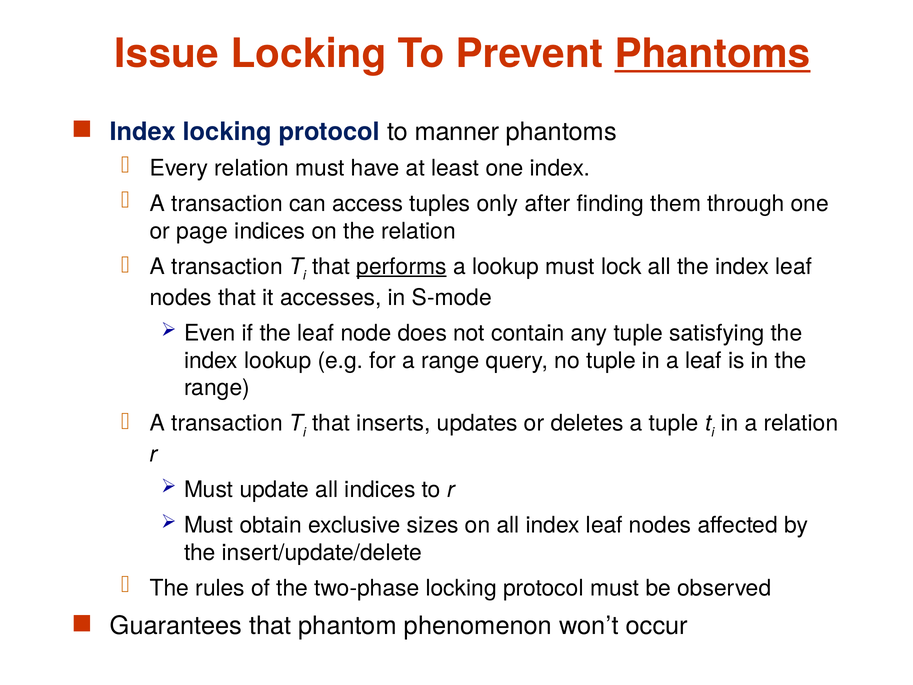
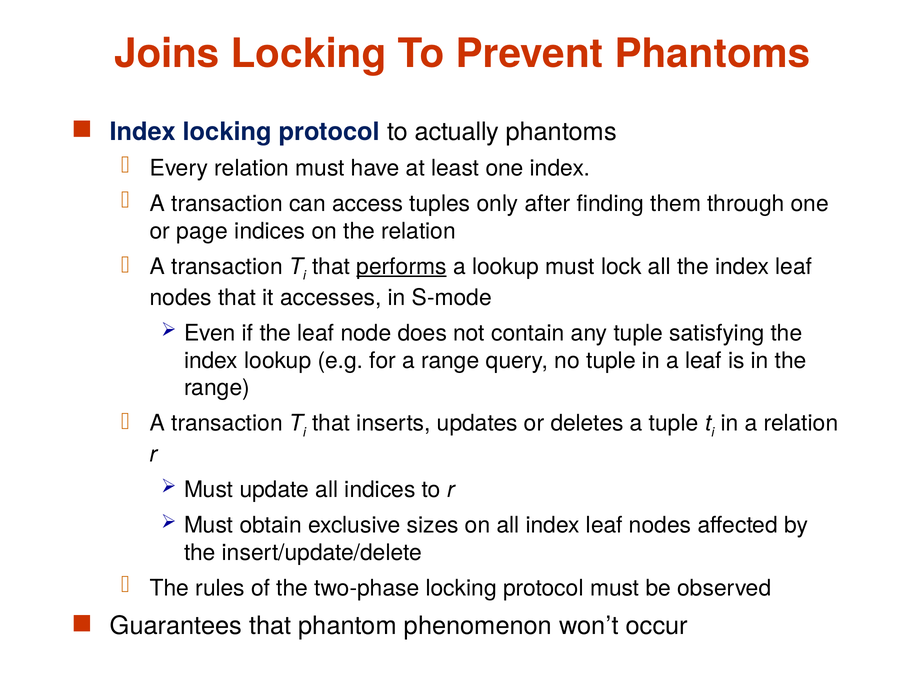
Issue: Issue -> Joins
Phantoms at (713, 54) underline: present -> none
manner: manner -> actually
